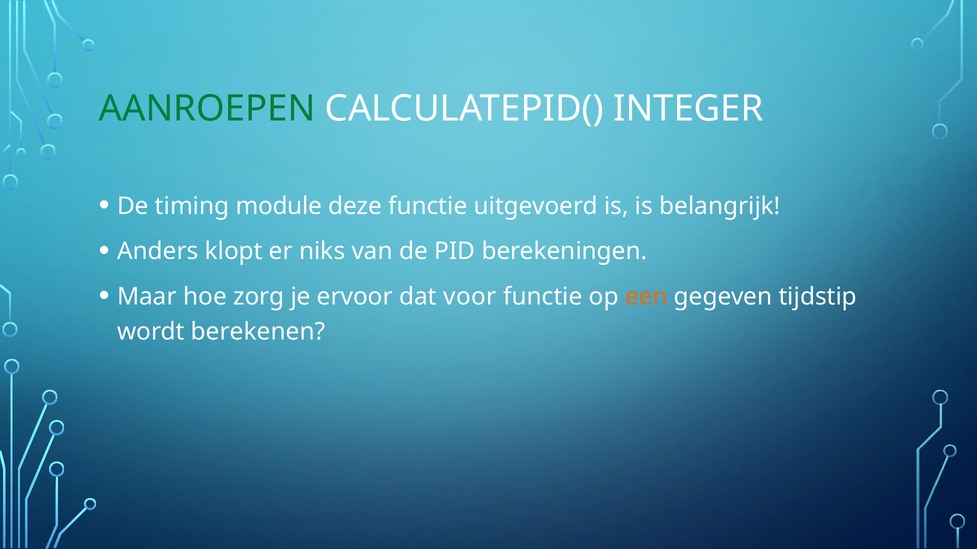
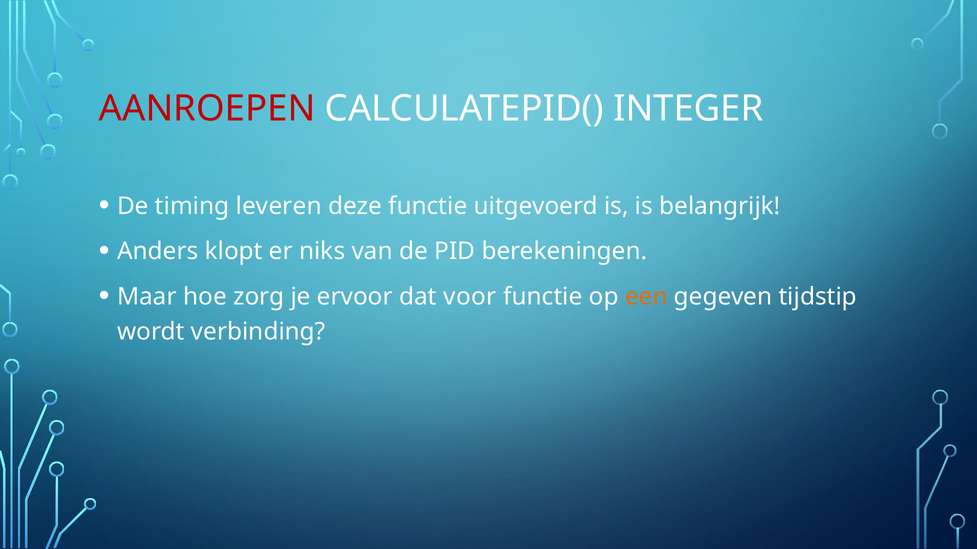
AANROEPEN colour: green -> red
module: module -> leveren
berekenen: berekenen -> verbinding
